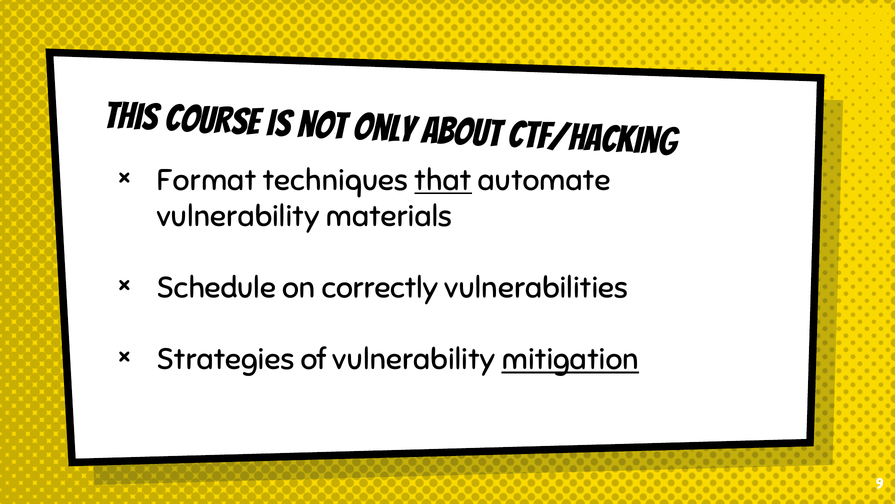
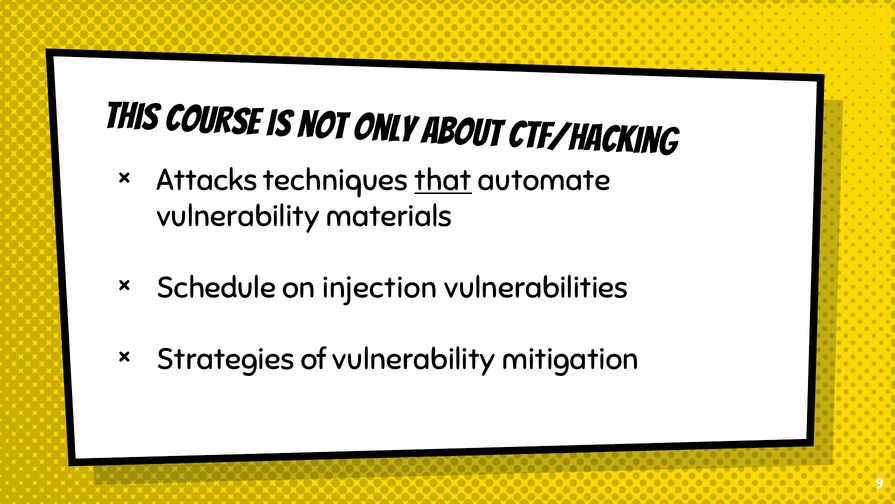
Format: Format -> Attacks
correctly: correctly -> injection
mitigation underline: present -> none
